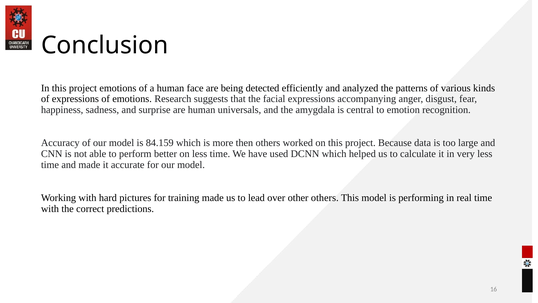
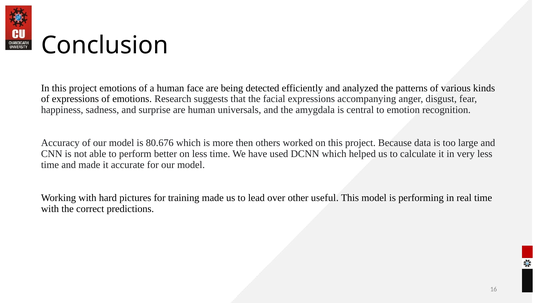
84.159: 84.159 -> 80.676
other others: others -> useful
